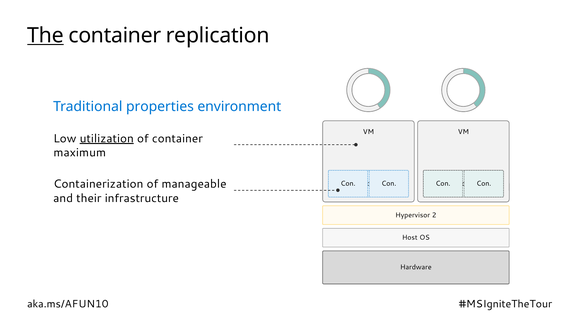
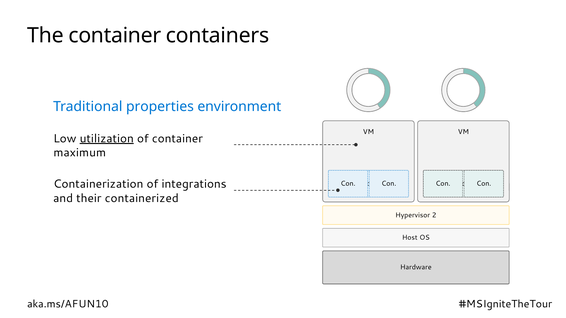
The underline: present -> none
replication: replication -> containers
manageable: manageable -> integrations
infrastructure: infrastructure -> containerized
